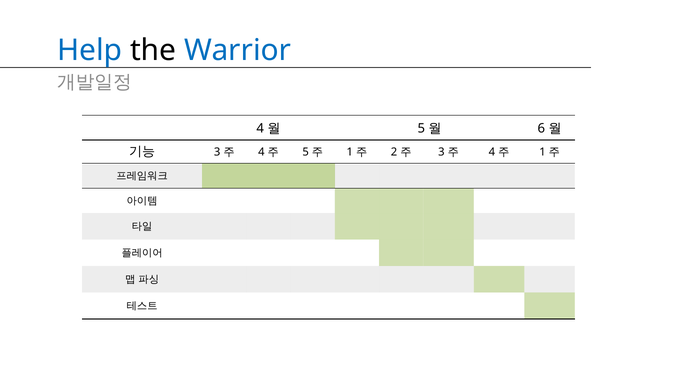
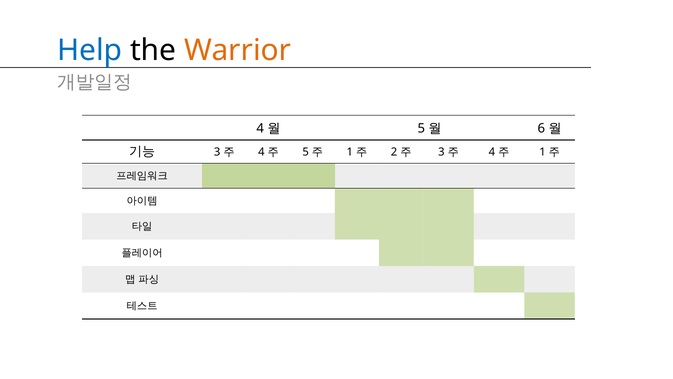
Warrior colour: blue -> orange
